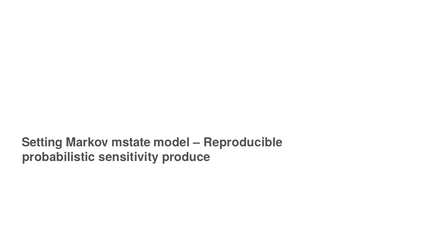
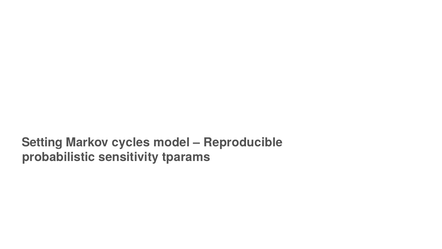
mstate: mstate -> cycles
produce: produce -> tparams
